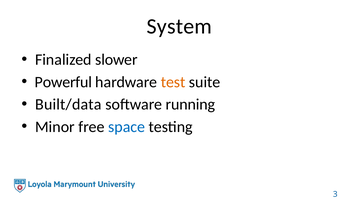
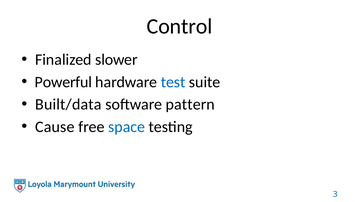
System: System -> Control
test colour: orange -> blue
running: running -> pattern
Minor: Minor -> Cause
